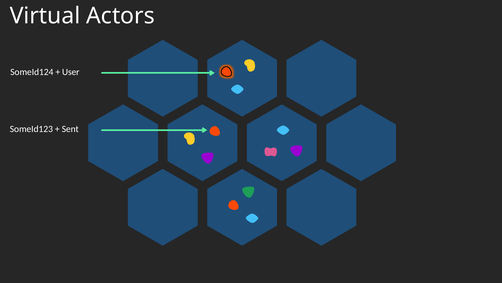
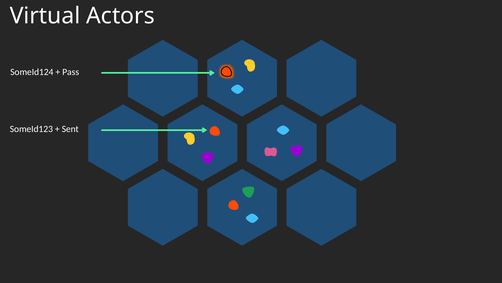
User: User -> Pass
